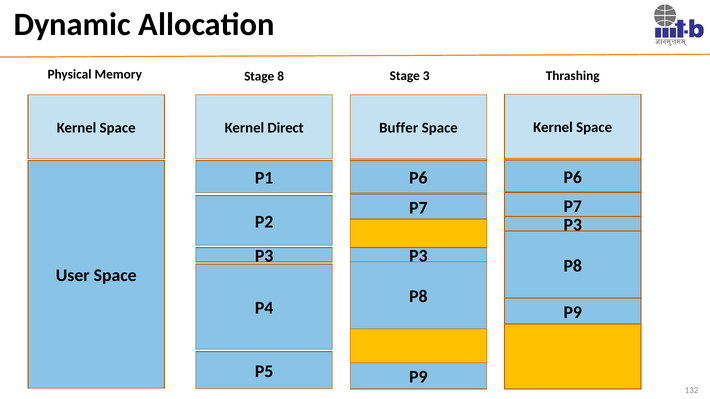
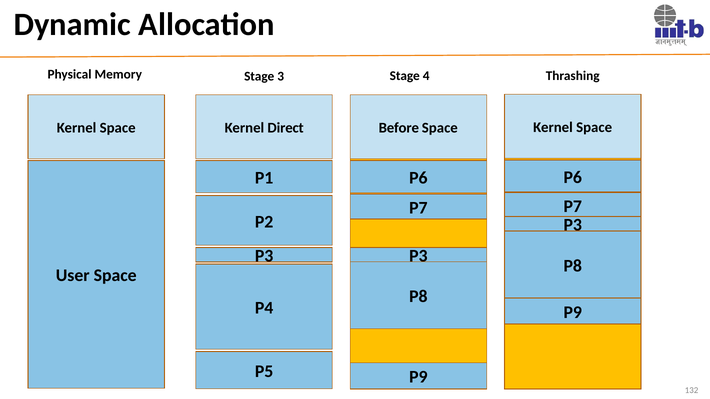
8: 8 -> 3
3: 3 -> 4
Buffer: Buffer -> Before
